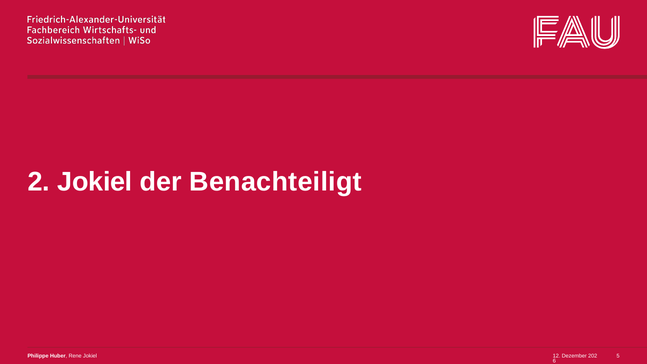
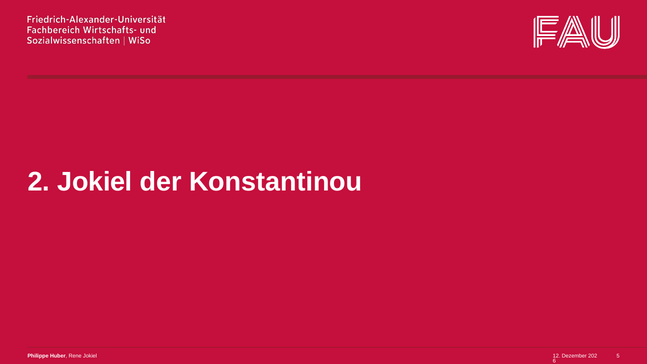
Benachteiligt: Benachteiligt -> Konstantinou
